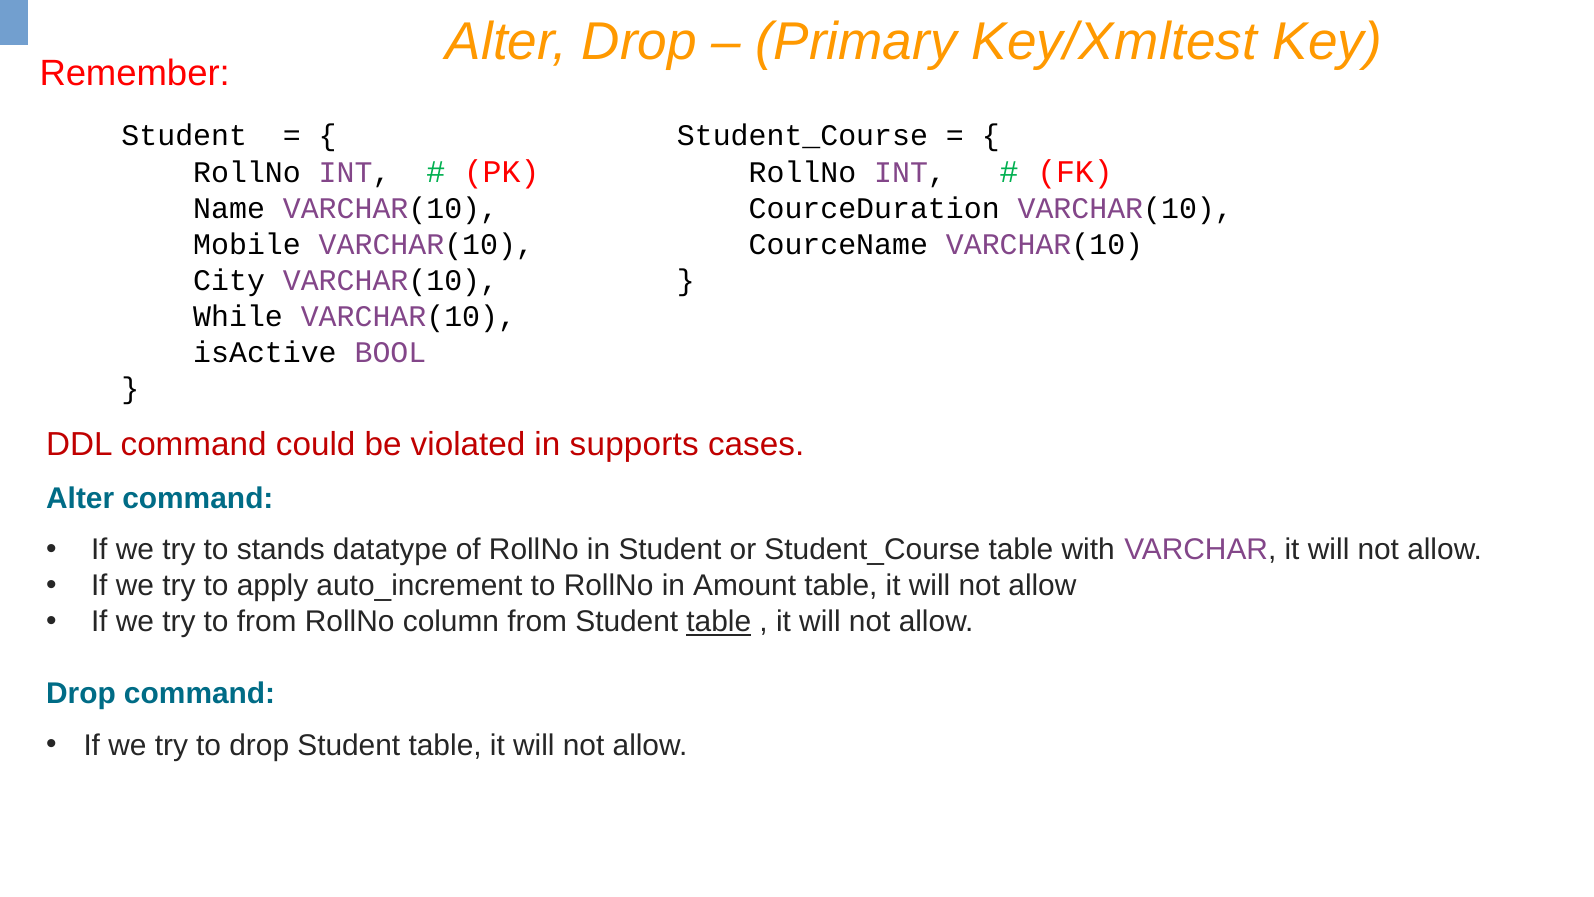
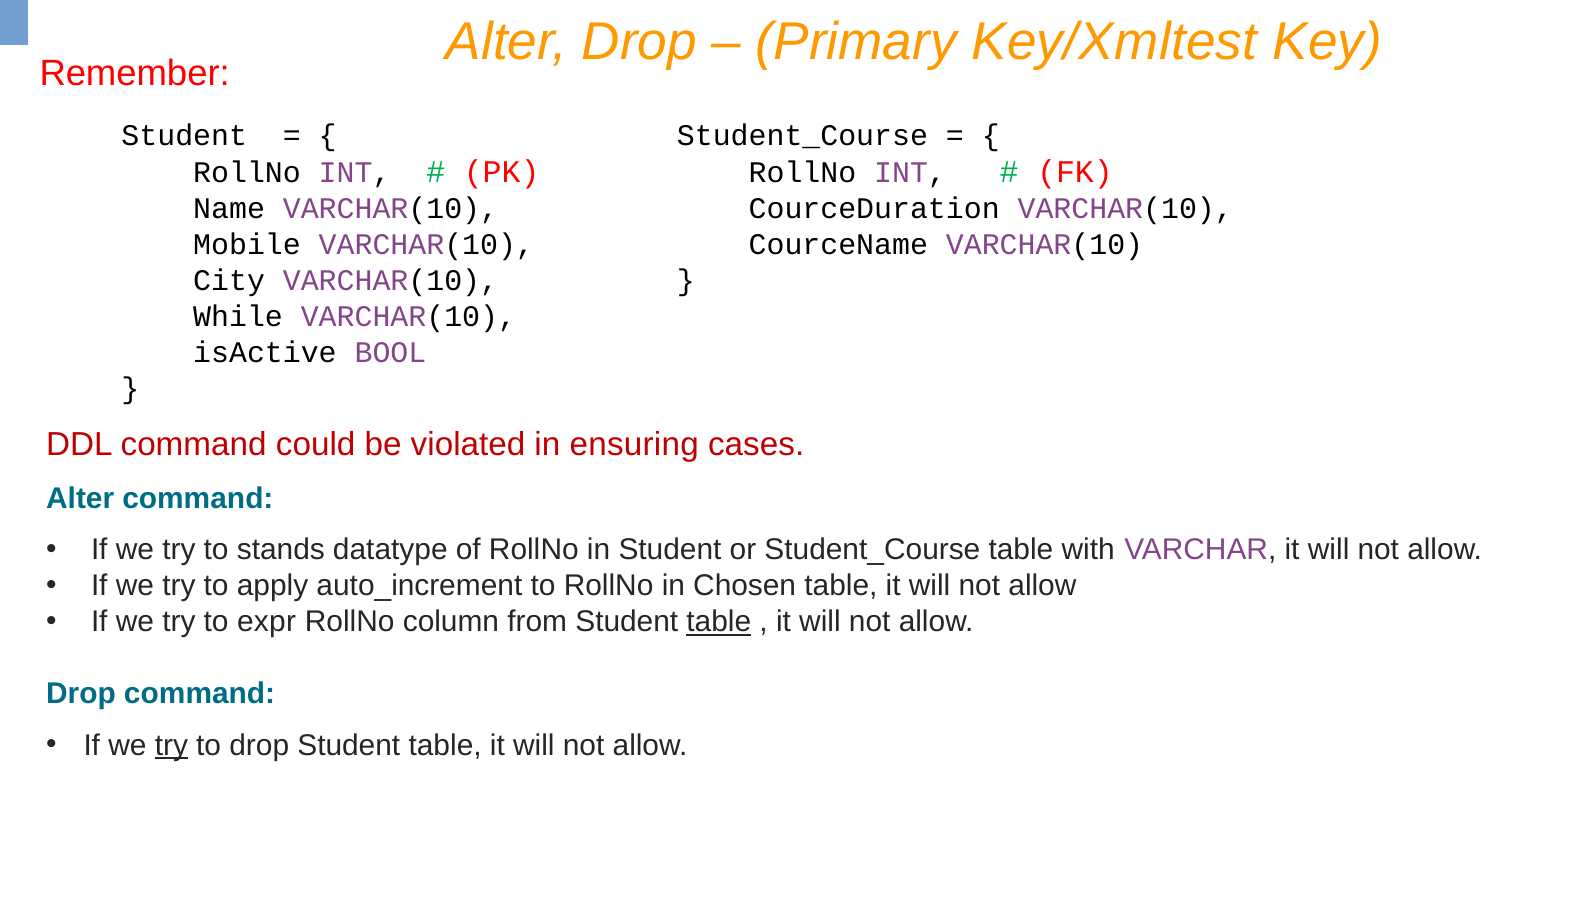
supports: supports -> ensuring
Amount: Amount -> Chosen
to from: from -> expr
try at (171, 745) underline: none -> present
